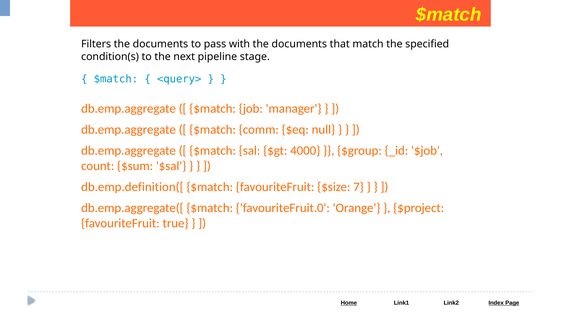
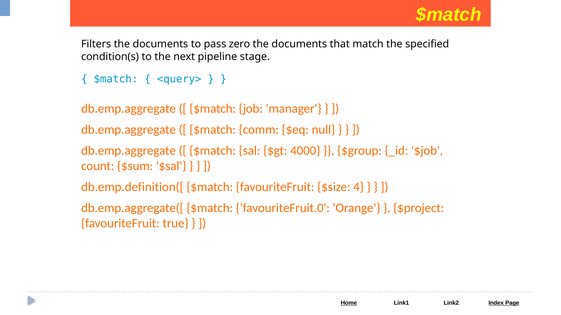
with: with -> zero
7: 7 -> 4
